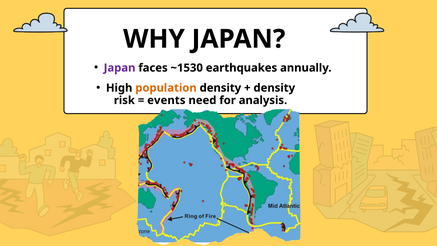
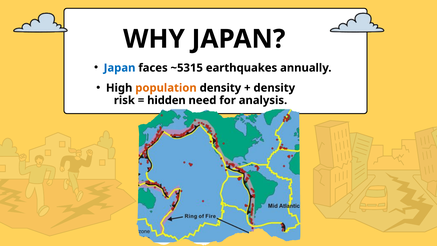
Japan at (120, 68) colour: purple -> blue
~1530: ~1530 -> ~5315
events: events -> hidden
